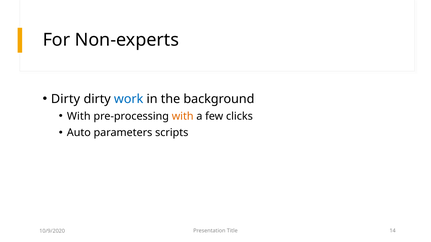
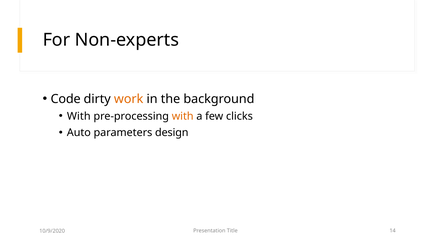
Dirty at (66, 99): Dirty -> Code
work colour: blue -> orange
scripts: scripts -> design
